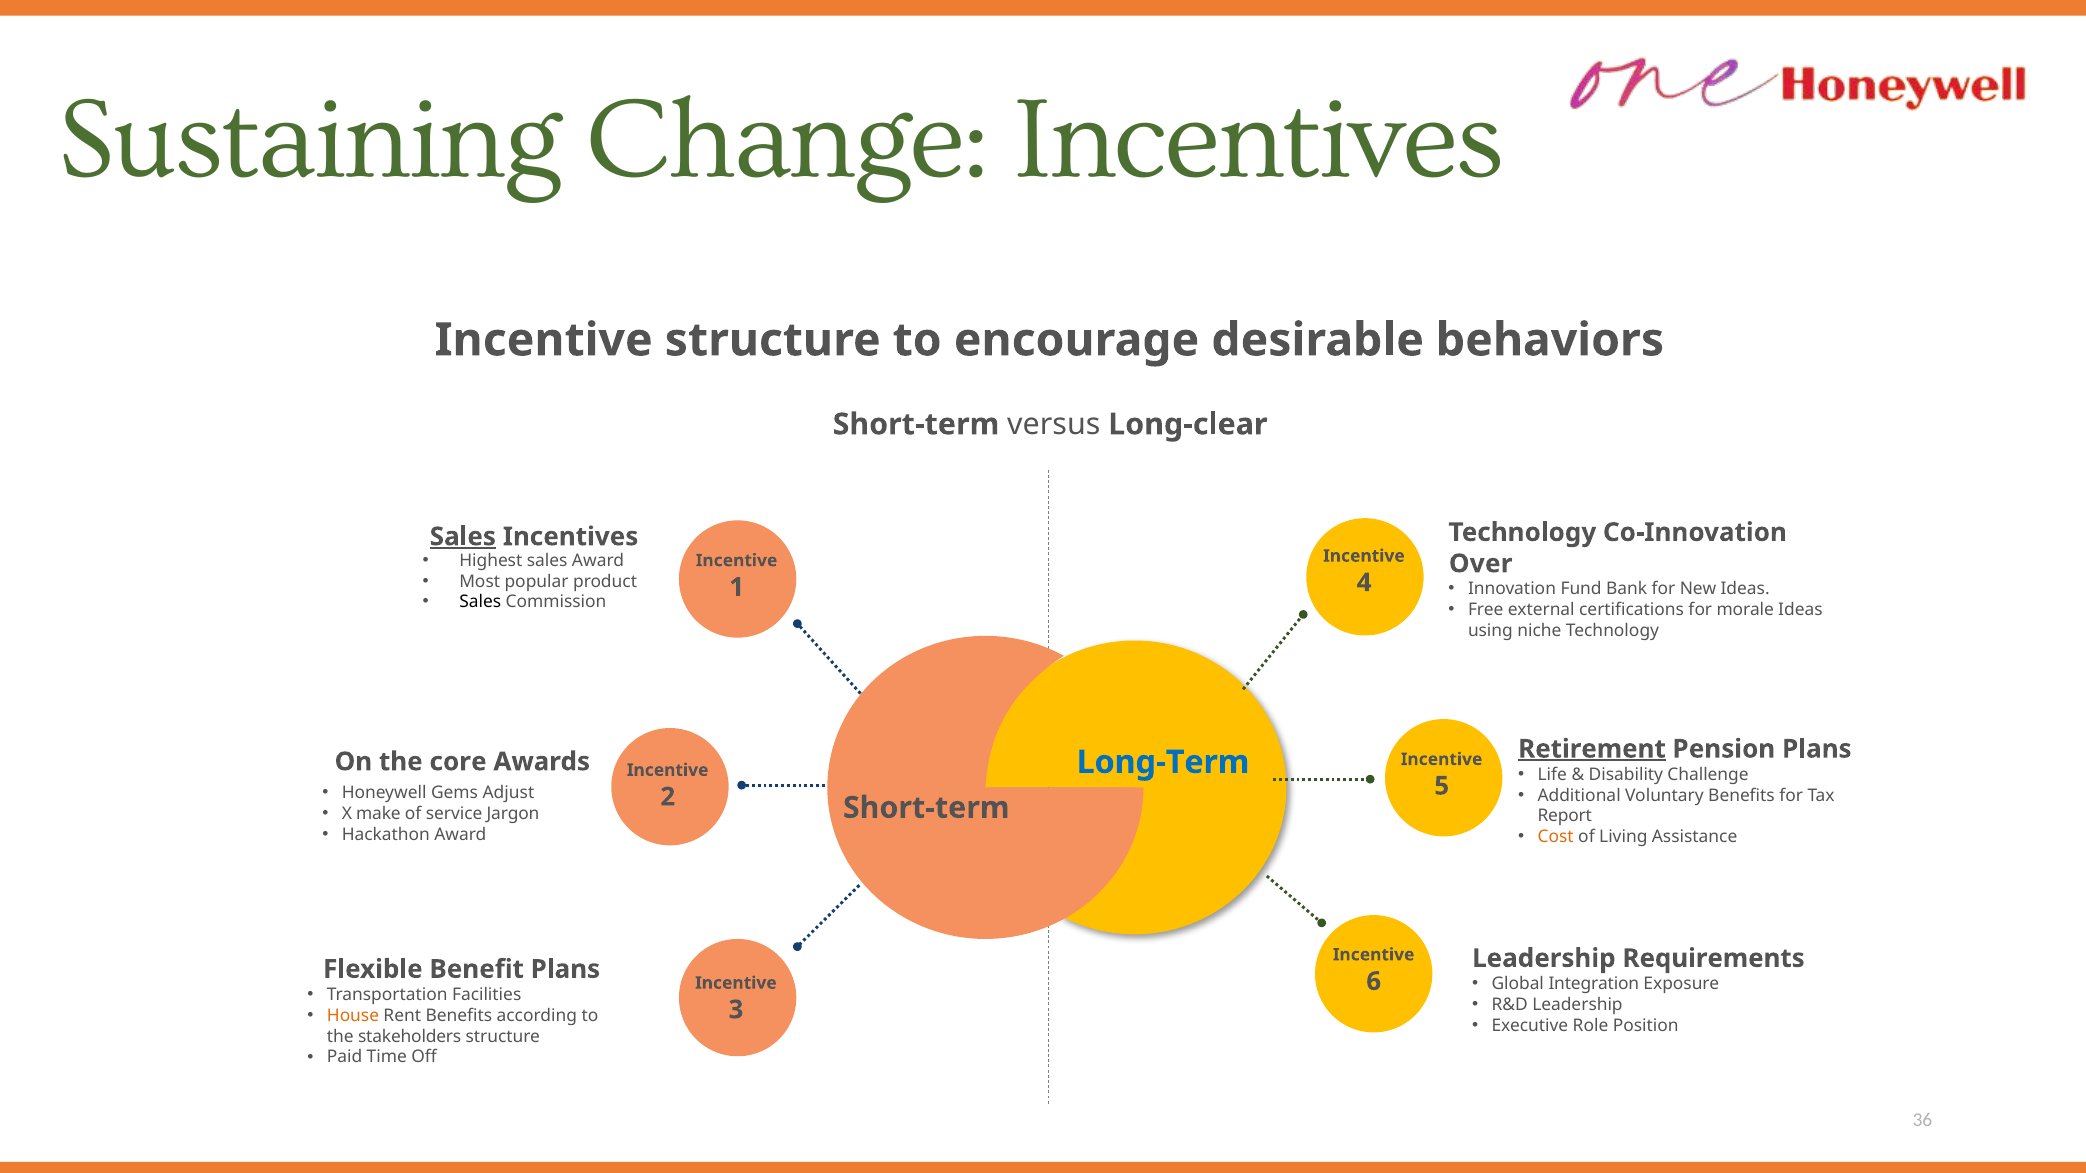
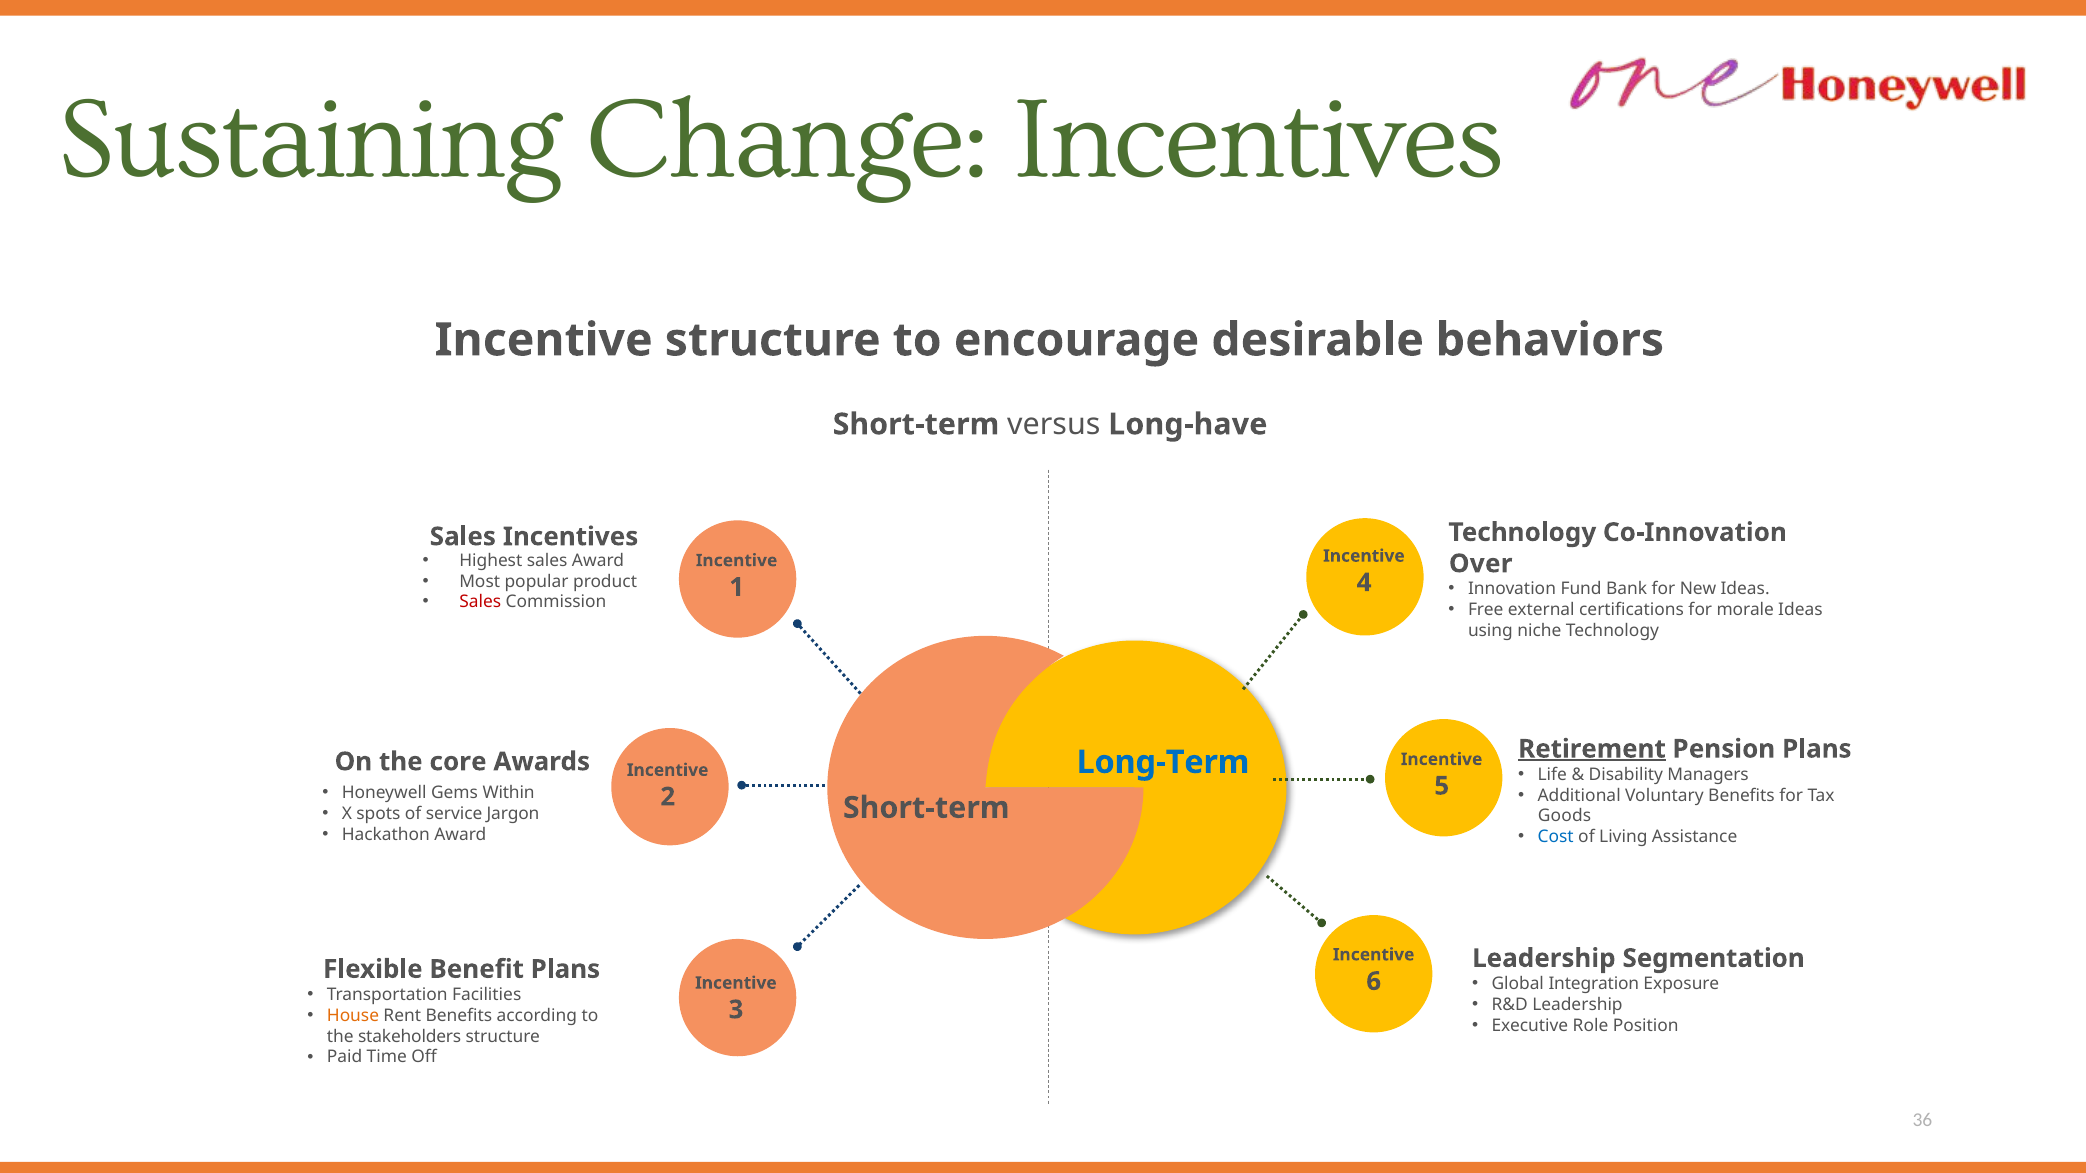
Long-clear: Long-clear -> Long-have
Sales at (463, 537) underline: present -> none
Sales at (480, 602) colour: black -> red
Challenge: Challenge -> Managers
Adjust: Adjust -> Within
make: make -> spots
Report: Report -> Goods
Cost colour: orange -> blue
Requirements: Requirements -> Segmentation
